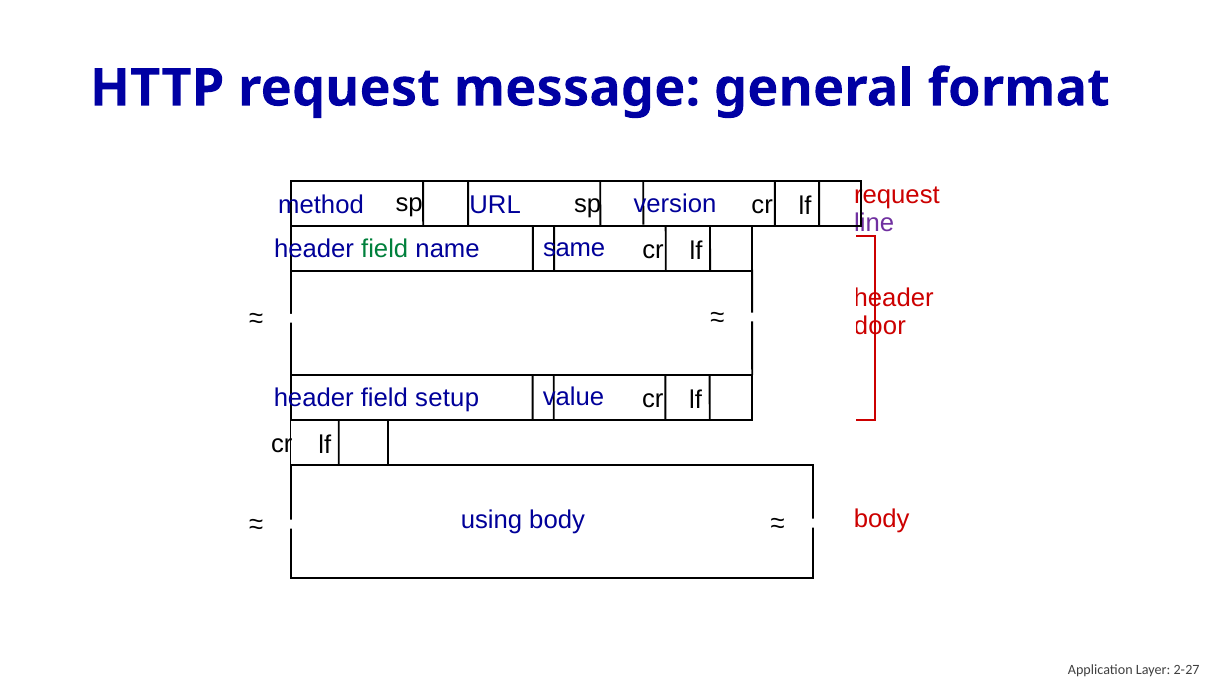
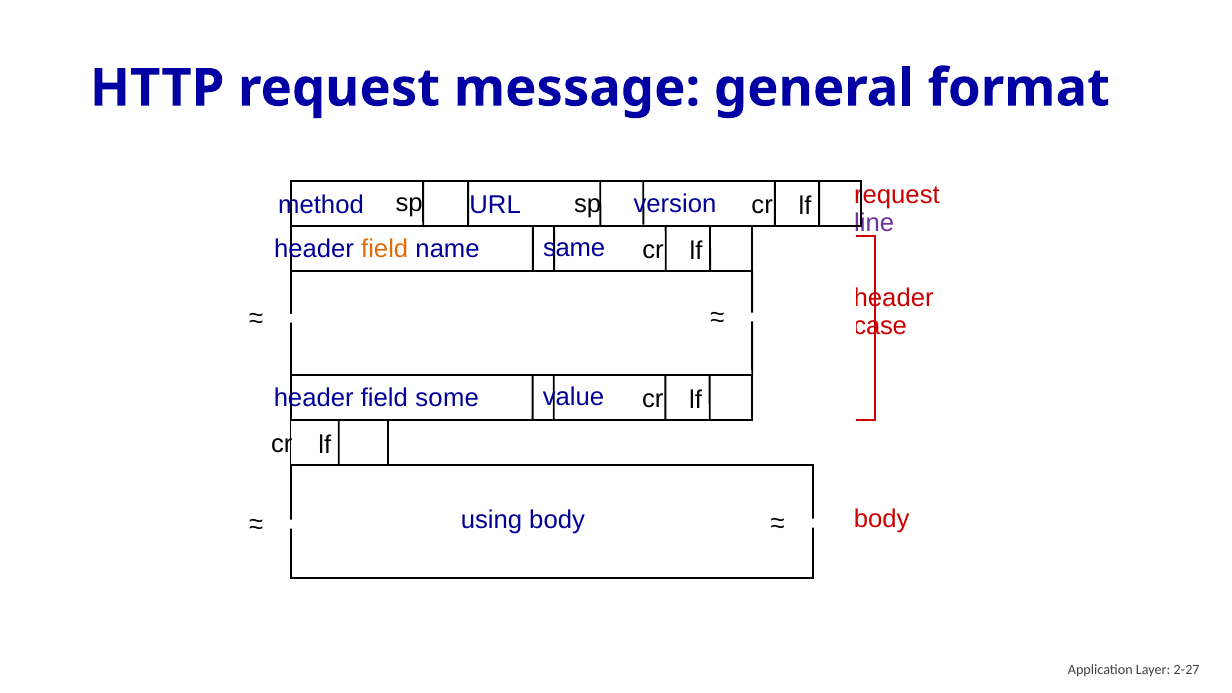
field at (385, 249) colour: green -> orange
door: door -> case
setup: setup -> some
